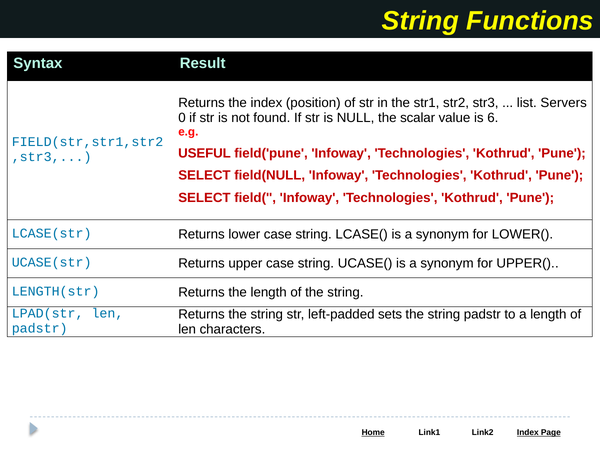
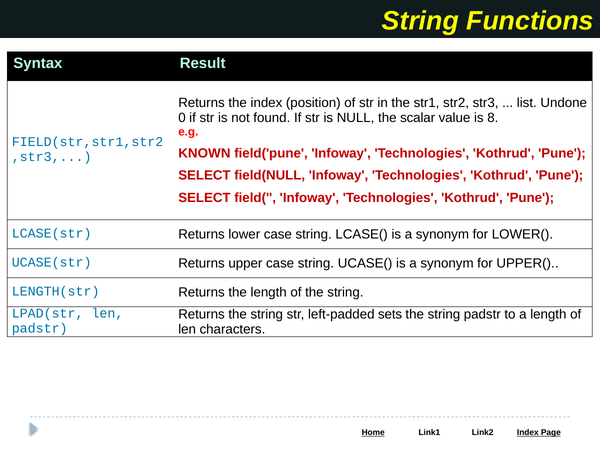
Servers: Servers -> Undone
6: 6 -> 8
USEFUL: USEFUL -> KNOWN
